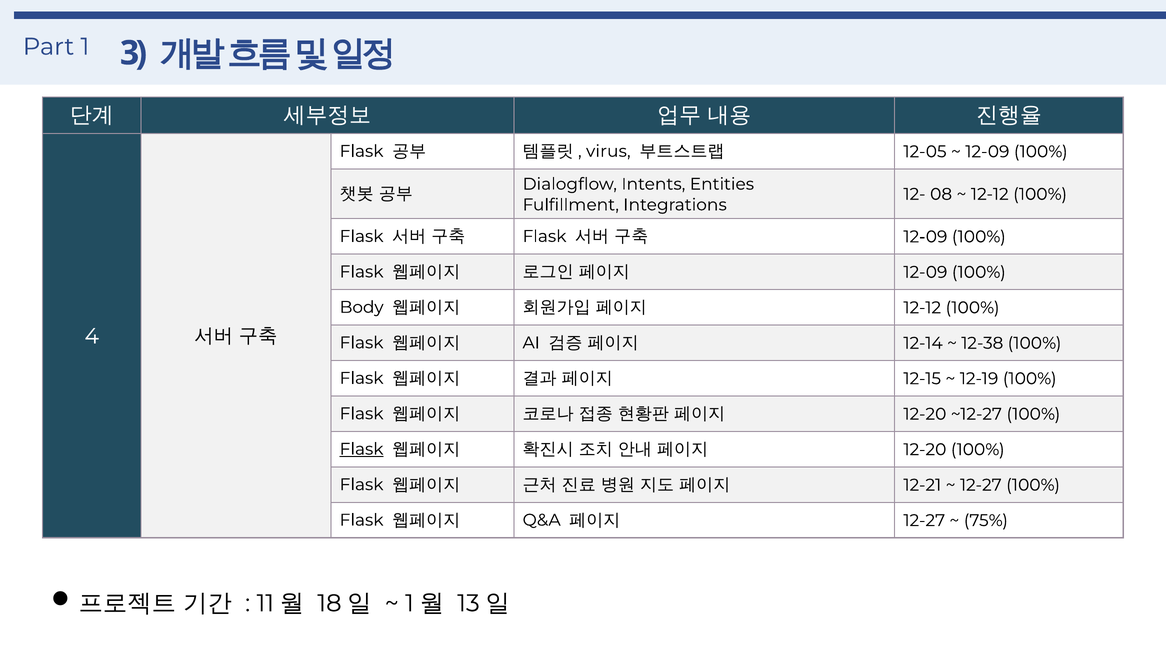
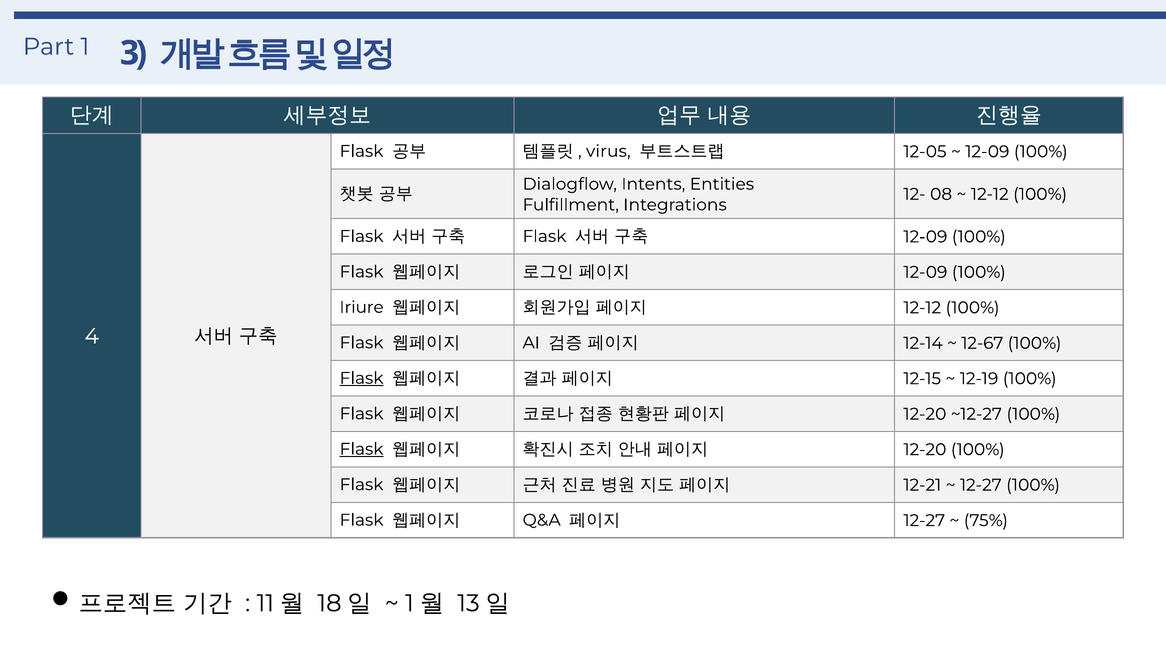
Body: Body -> Iriure
12-38: 12-38 -> 12-67
Flask at (362, 378) underline: none -> present
